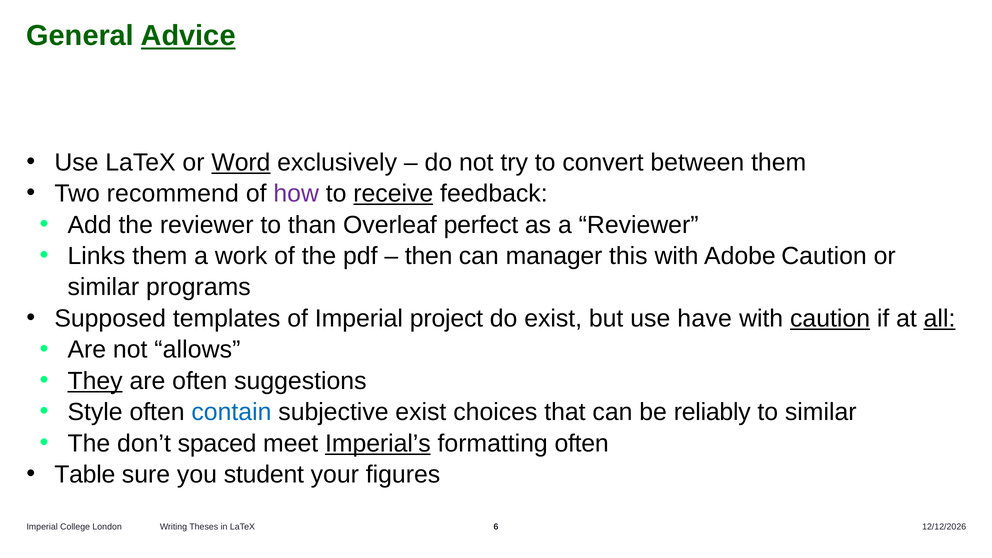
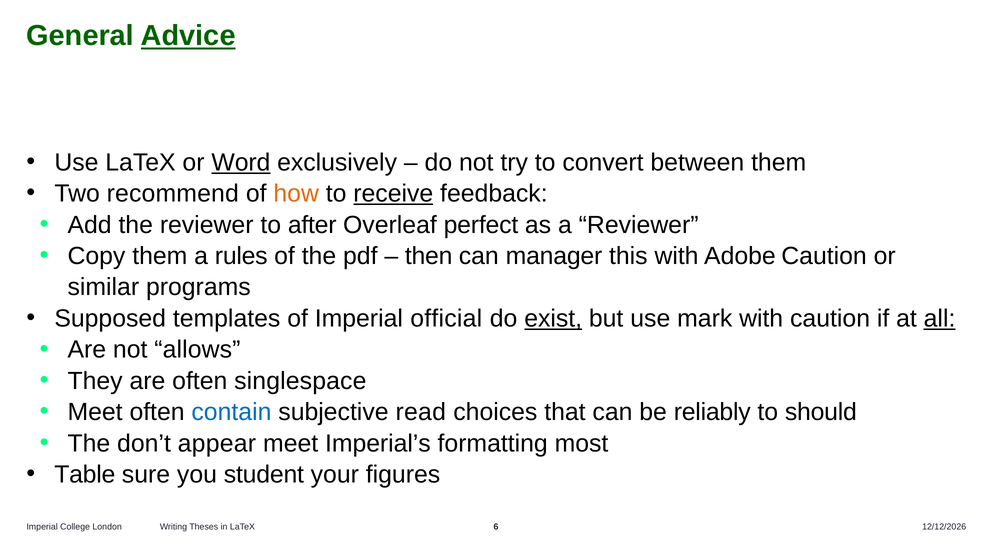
how colour: purple -> orange
than: than -> after
Links: Links -> Copy
work: work -> rules
project: project -> official
exist at (553, 318) underline: none -> present
have: have -> mark
caution at (830, 318) underline: present -> none
They underline: present -> none
suggestions: suggestions -> singlespace
Style at (95, 412): Style -> Meet
subjective exist: exist -> read
to similar: similar -> should
spaced: spaced -> appear
Imperial’s underline: present -> none
formatting often: often -> most
